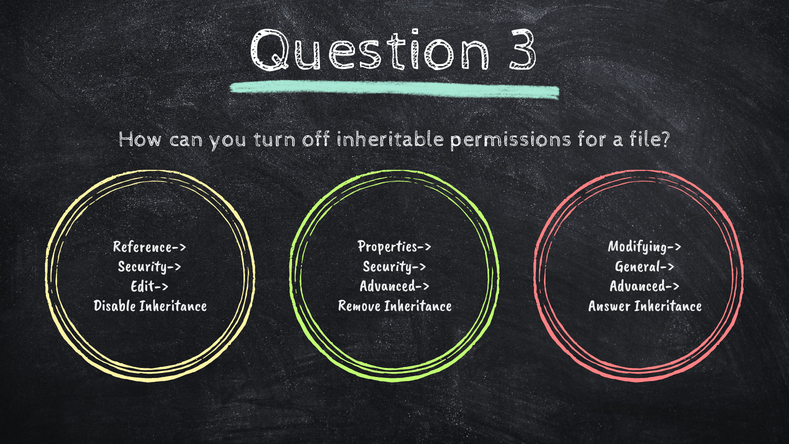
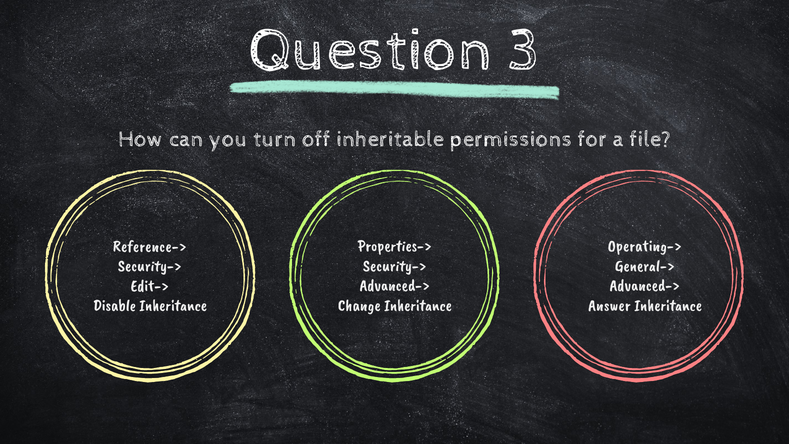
Modifying->: Modifying-> -> Operating->
Remove: Remove -> Change
